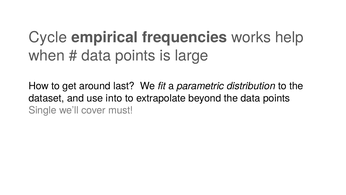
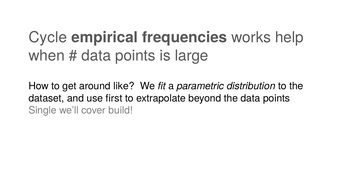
last: last -> like
into: into -> first
must: must -> build
